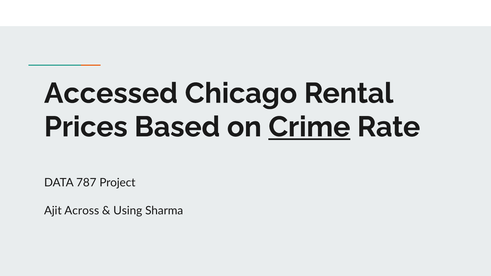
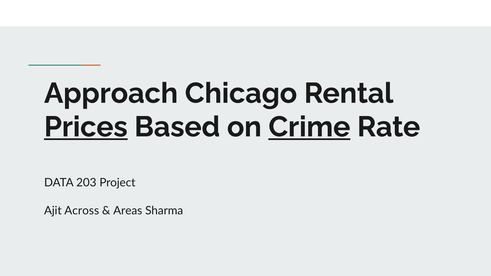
Accessed: Accessed -> Approach
Prices underline: none -> present
787: 787 -> 203
Using: Using -> Areas
